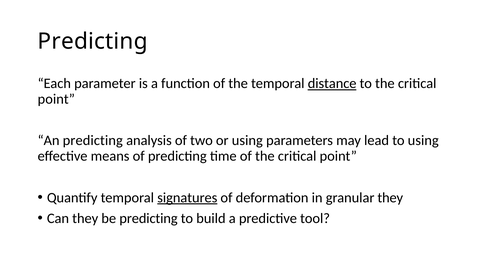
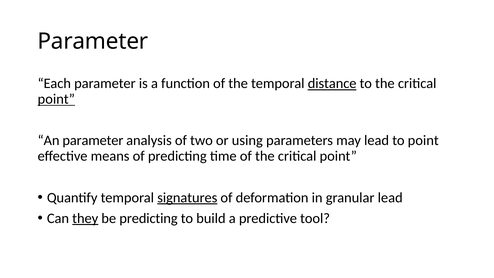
Predicting at (93, 41): Predicting -> Parameter
point at (56, 99) underline: none -> present
An predicting: predicting -> parameter
to using: using -> point
granular they: they -> lead
they at (85, 218) underline: none -> present
